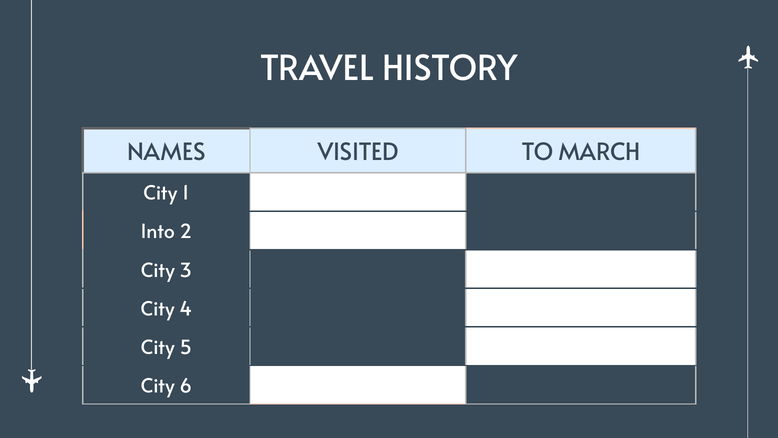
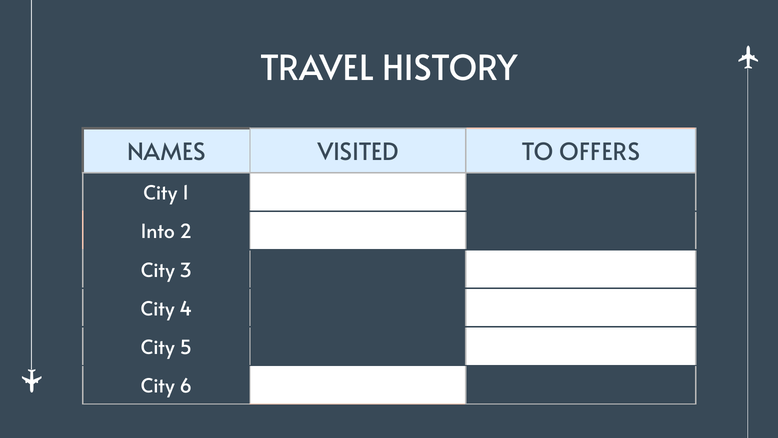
MARCH: MARCH -> OFFERS
